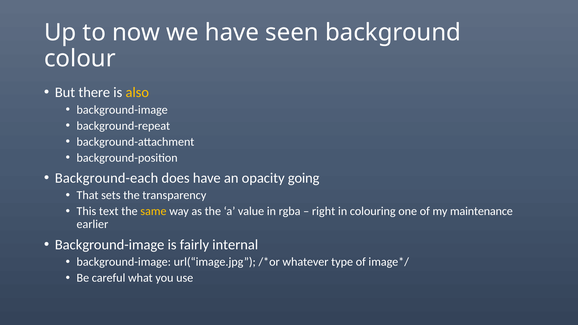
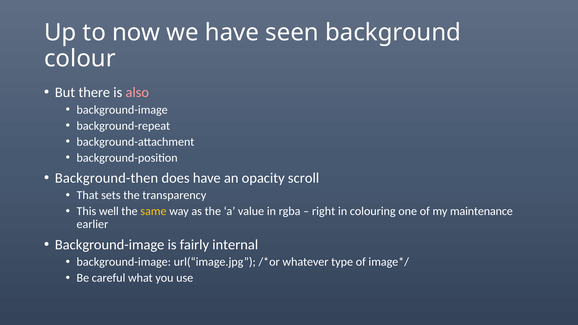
also colour: yellow -> pink
Background-each: Background-each -> Background-then
going: going -> scroll
text: text -> well
